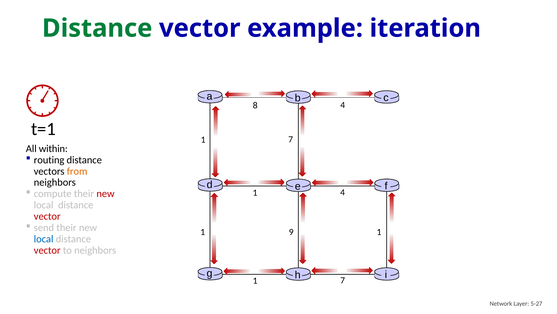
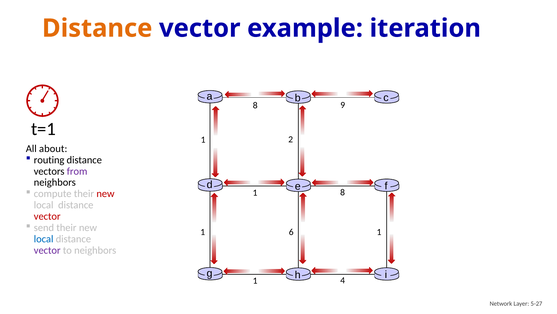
Distance at (97, 28) colour: green -> orange
8 4: 4 -> 9
7 at (291, 139): 7 -> 2
within: within -> about
from colour: orange -> purple
1 4: 4 -> 8
9: 9 -> 6
vector at (47, 250) colour: red -> purple
7 at (343, 280): 7 -> 4
